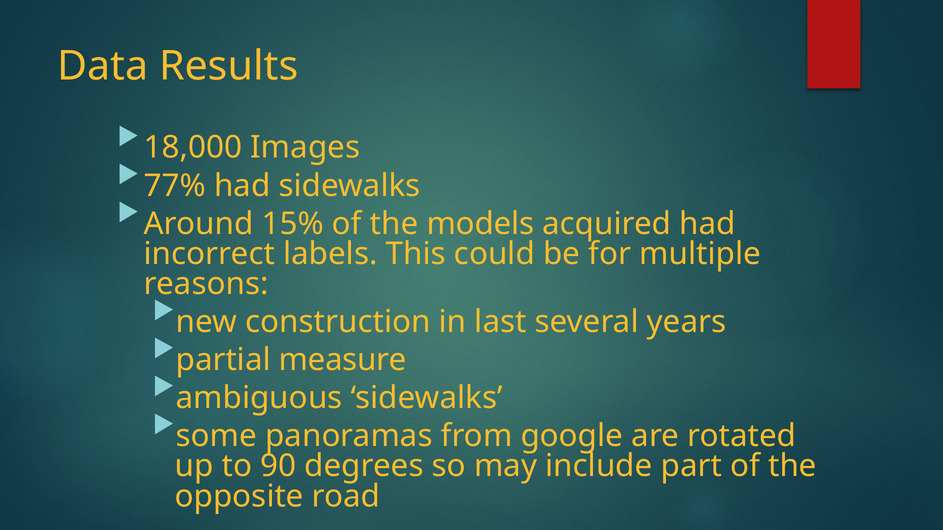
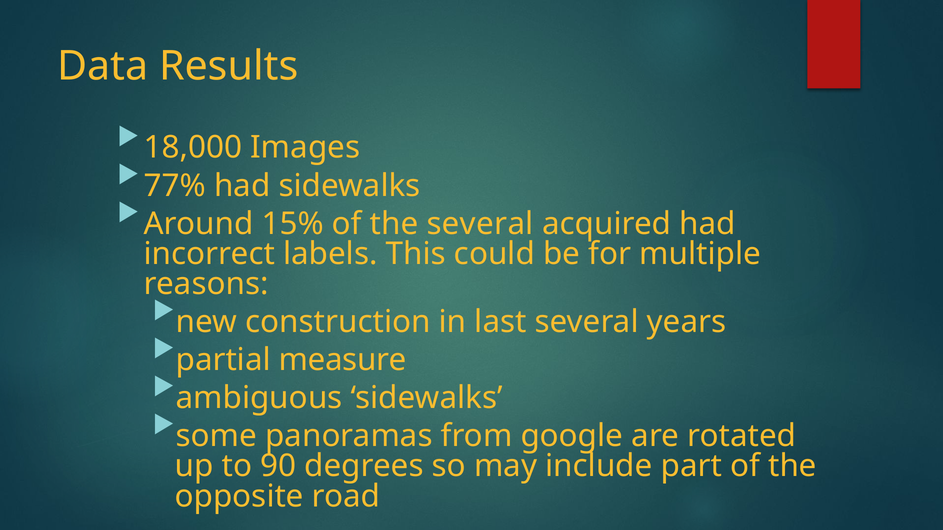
the models: models -> several
